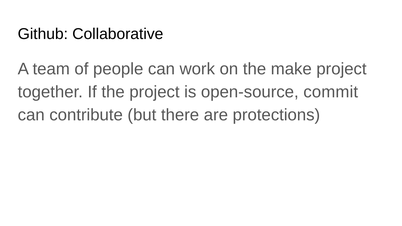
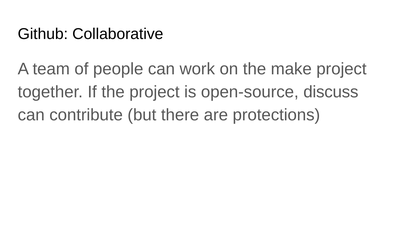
commit: commit -> discuss
